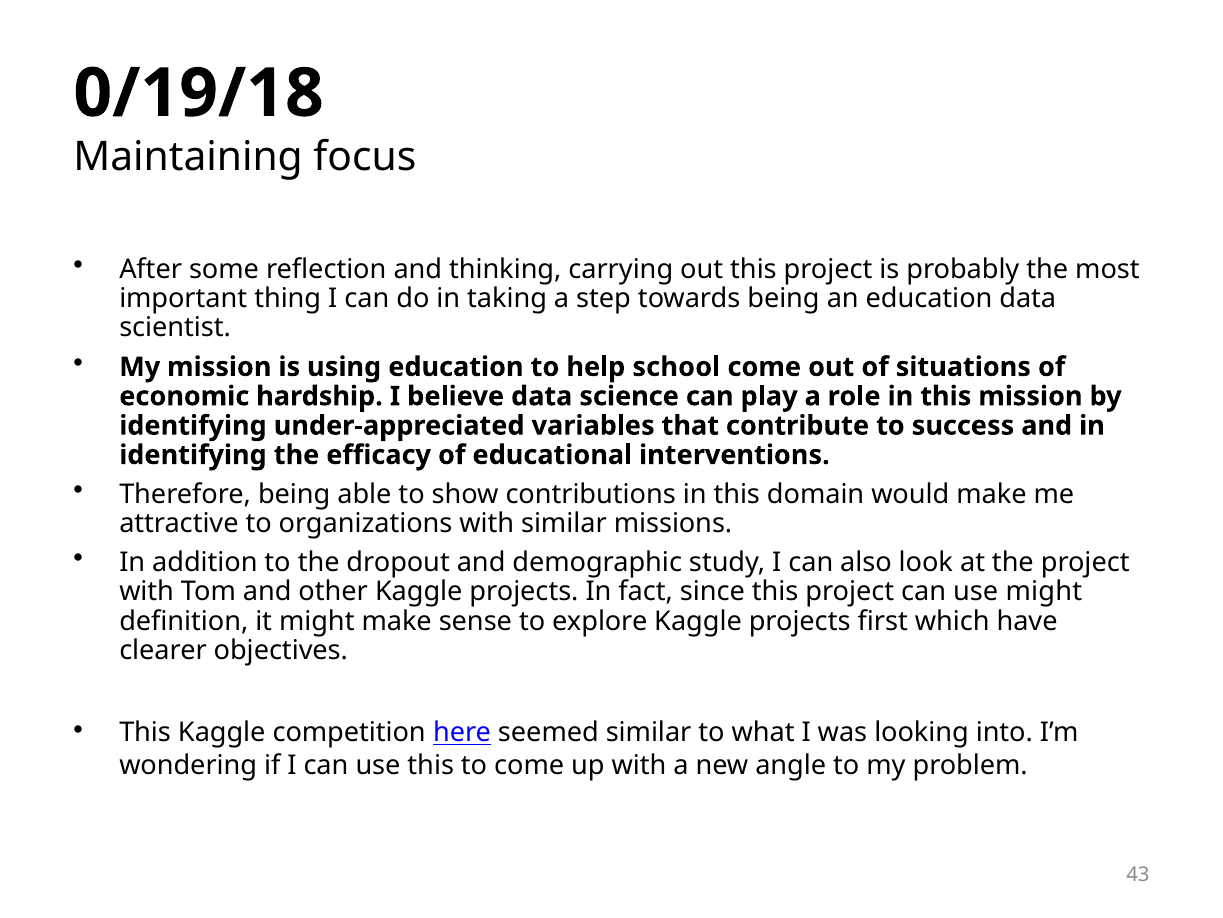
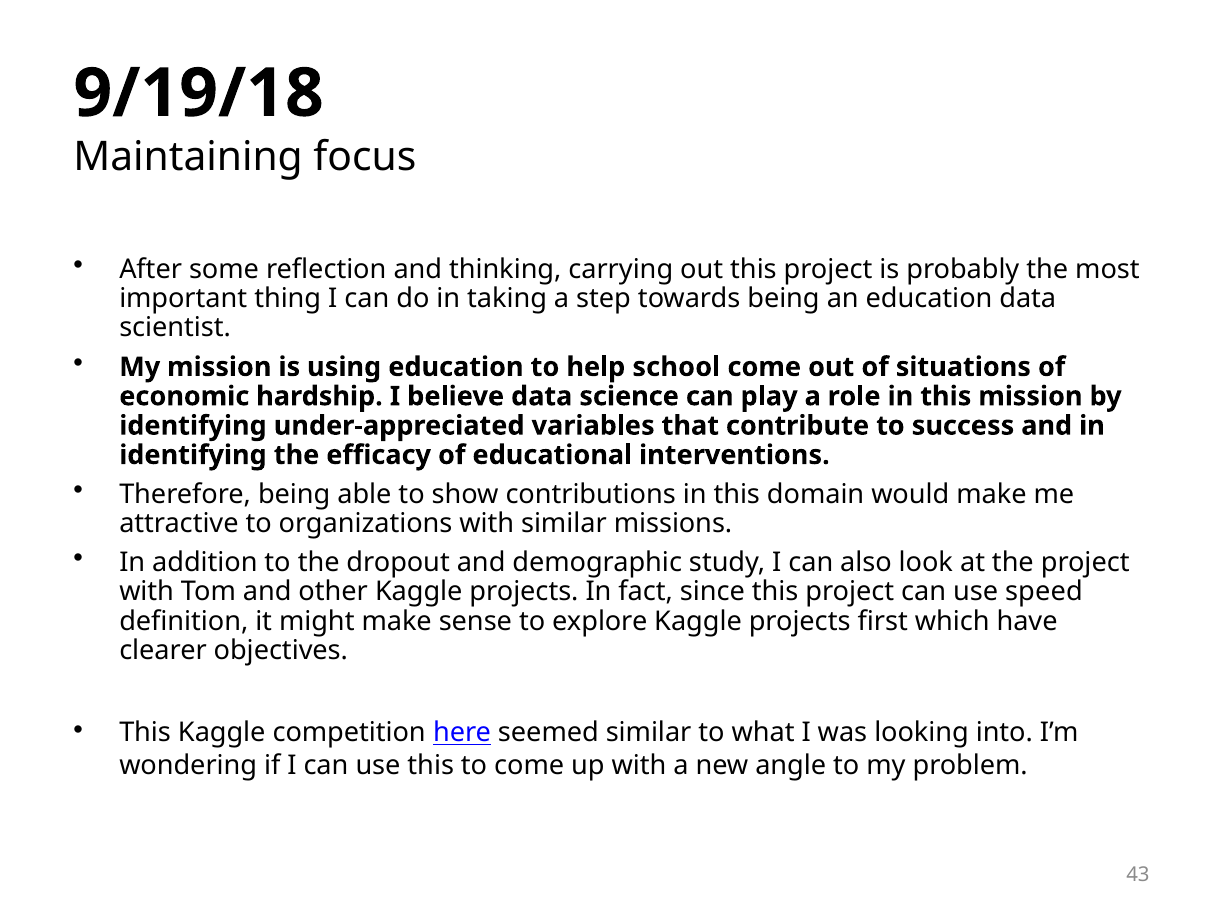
0/19/18: 0/19/18 -> 9/19/18
use might: might -> speed
